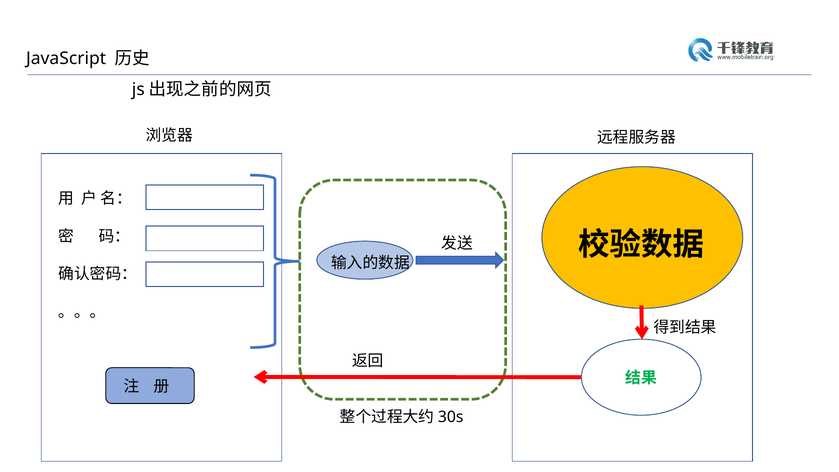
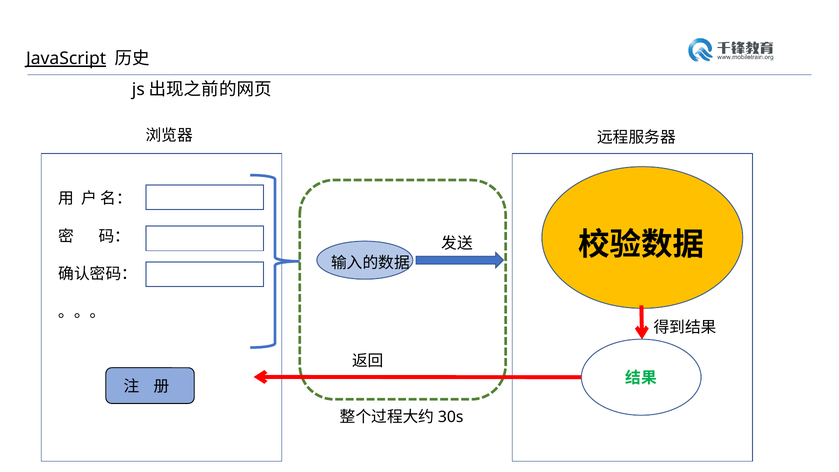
JavaScript underline: none -> present
